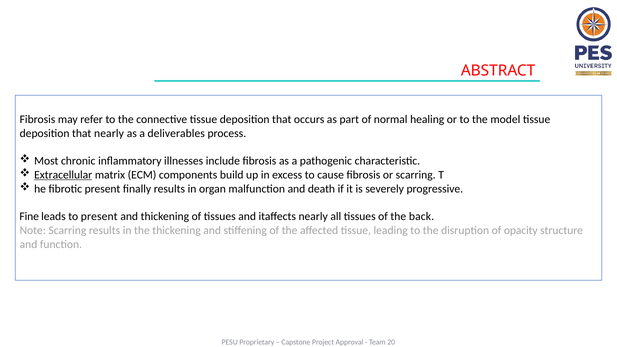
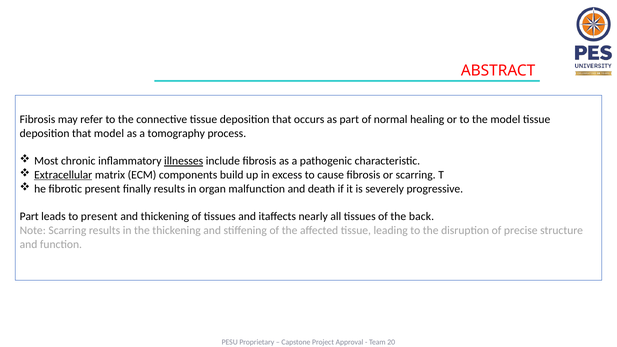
that nearly: nearly -> model
deliverables: deliverables -> tomography
illnesses underline: none -> present
Fine at (29, 217): Fine -> Part
opacity: opacity -> precise
